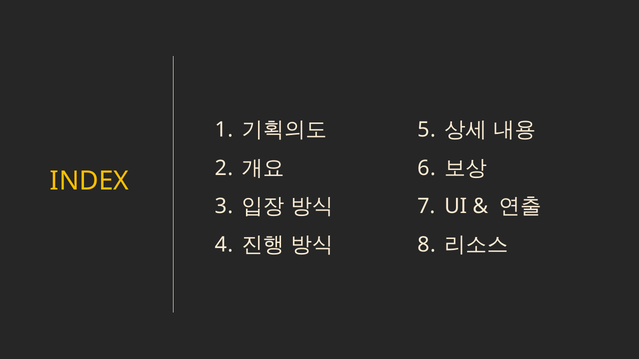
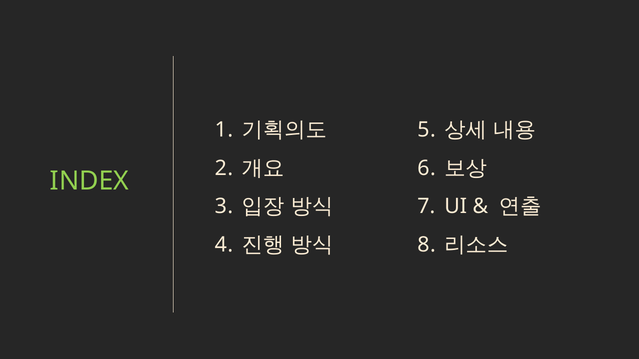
INDEX colour: yellow -> light green
